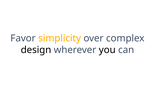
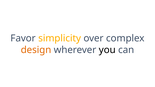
design colour: black -> orange
